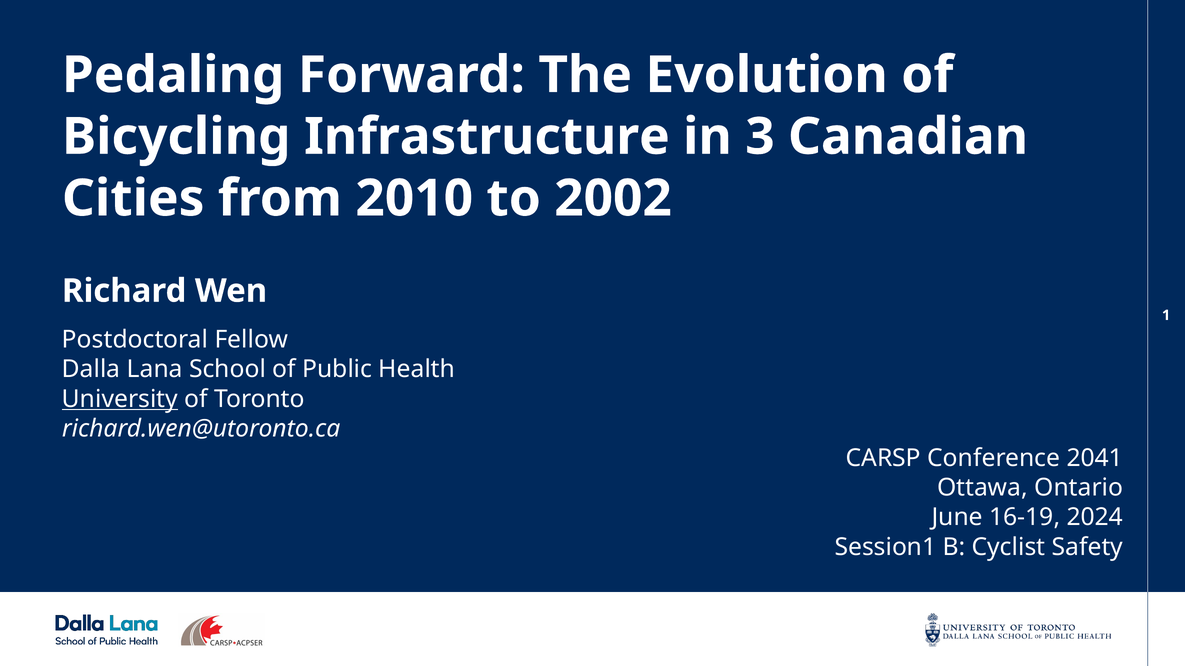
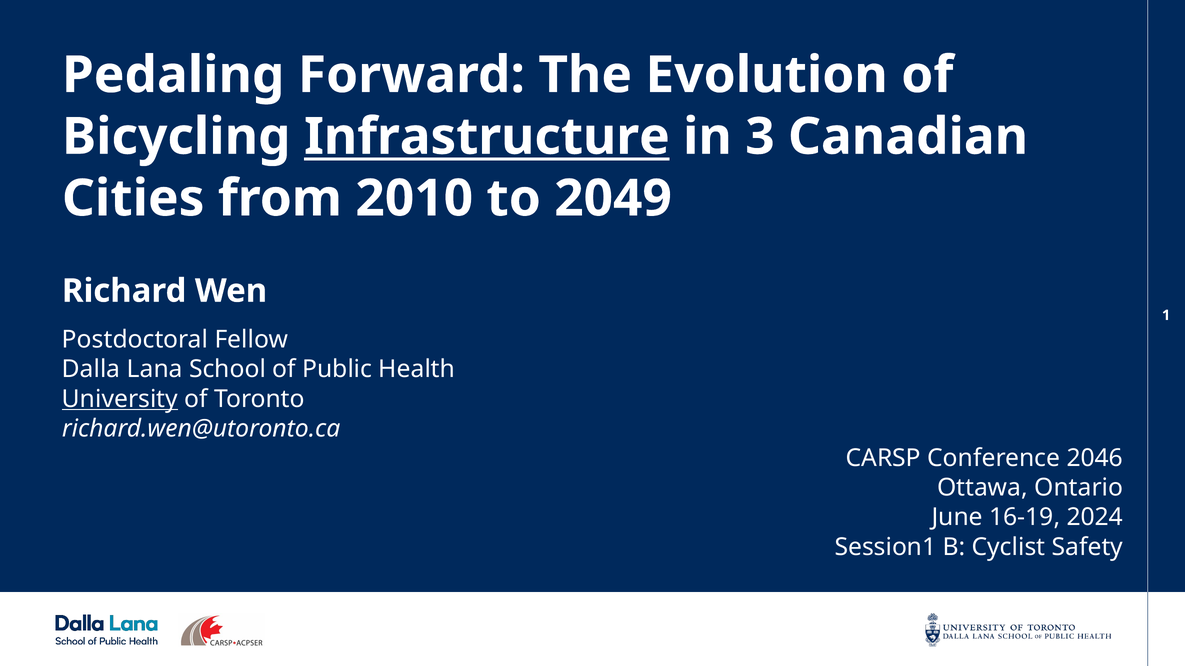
Infrastructure underline: none -> present
2002: 2002 -> 2049
2041: 2041 -> 2046
